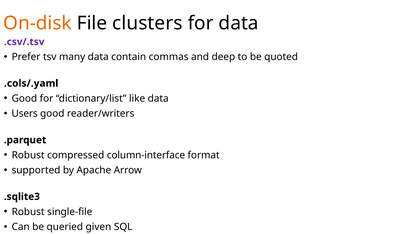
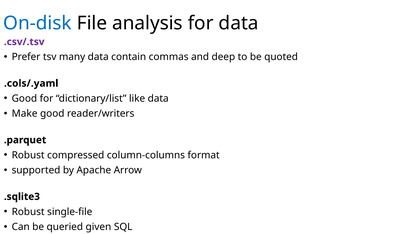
On-disk colour: orange -> blue
clusters: clusters -> analysis
Users: Users -> Make
column-interface: column-interface -> column-columns
